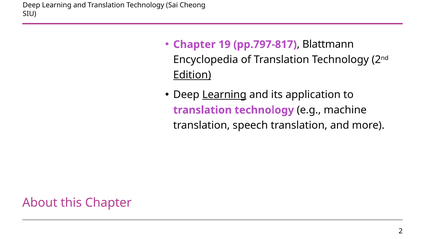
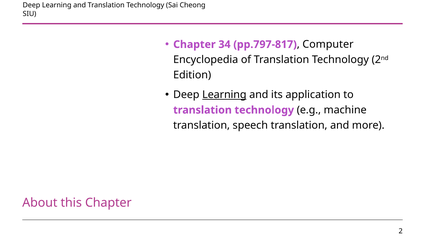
19: 19 -> 34
Blattmann: Blattmann -> Computer
Edition underline: present -> none
